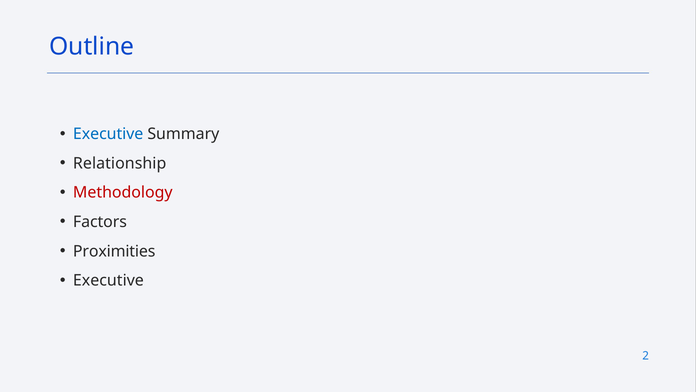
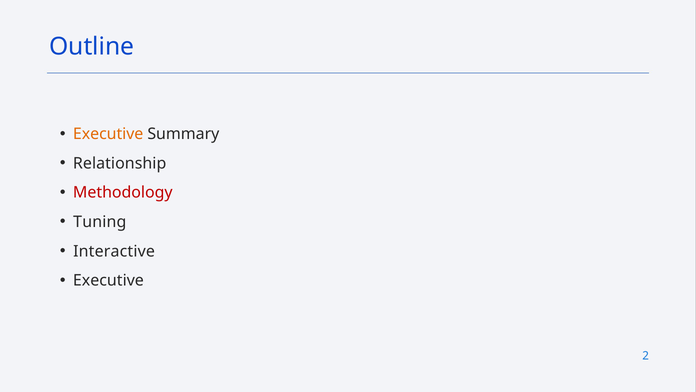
Executive at (108, 134) colour: blue -> orange
Factors: Factors -> Tuning
Proximities: Proximities -> Interactive
